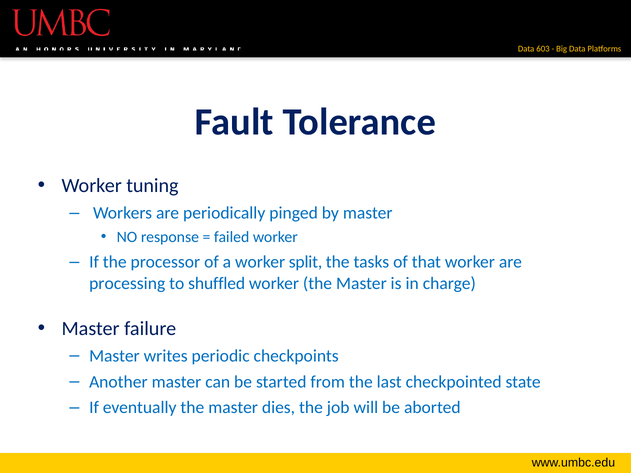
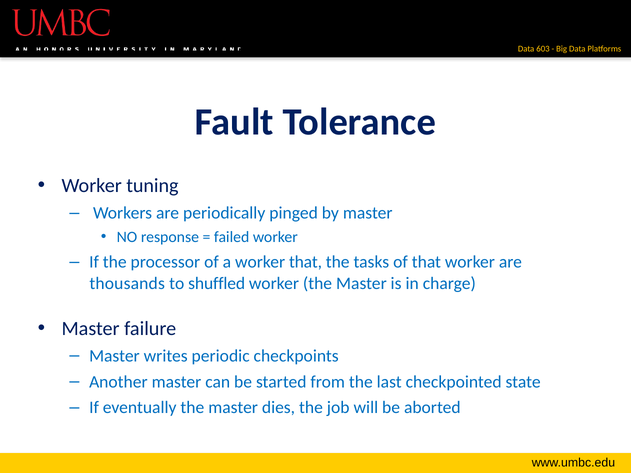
worker split: split -> that
processing: processing -> thousands
